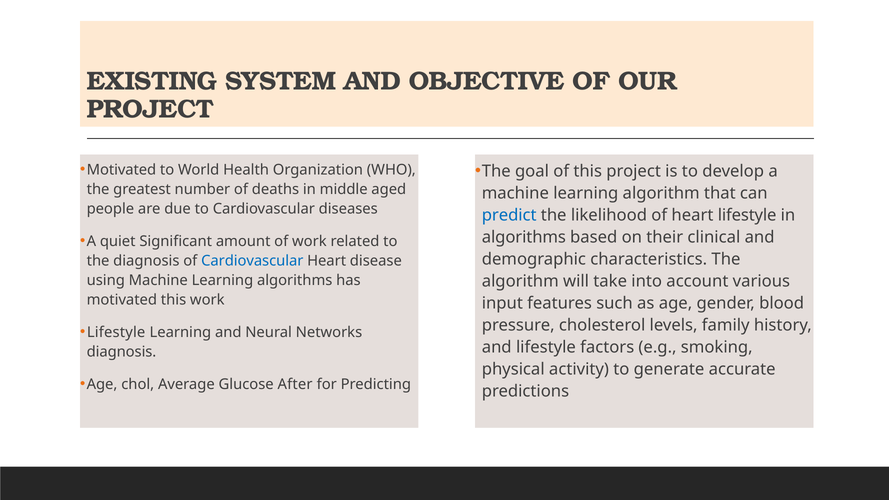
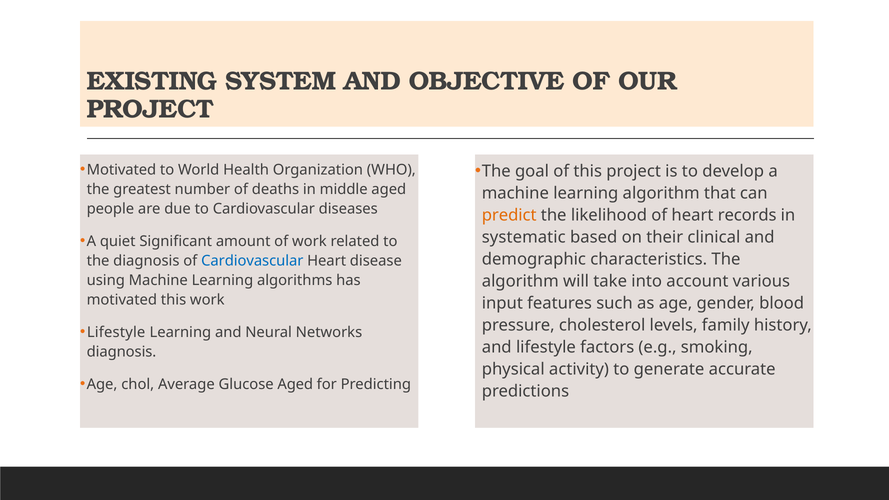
predict colour: blue -> orange
heart lifestyle: lifestyle -> records
algorithms at (524, 237): algorithms -> systematic
Glucose After: After -> Aged
